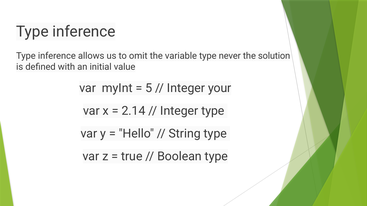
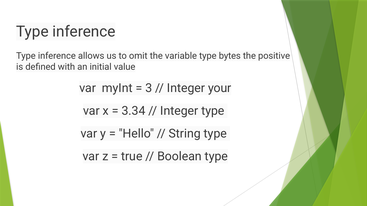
never: never -> bytes
solution: solution -> positive
5: 5 -> 3
2.14: 2.14 -> 3.34
